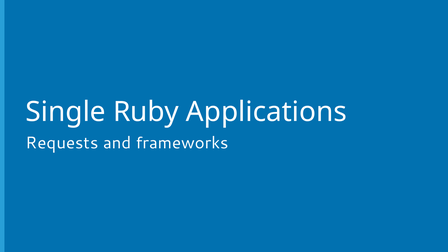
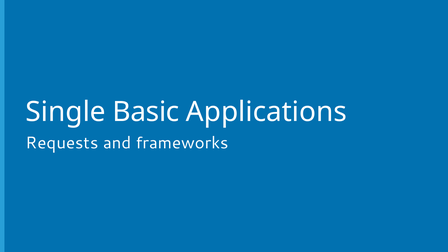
Ruby: Ruby -> Basic
